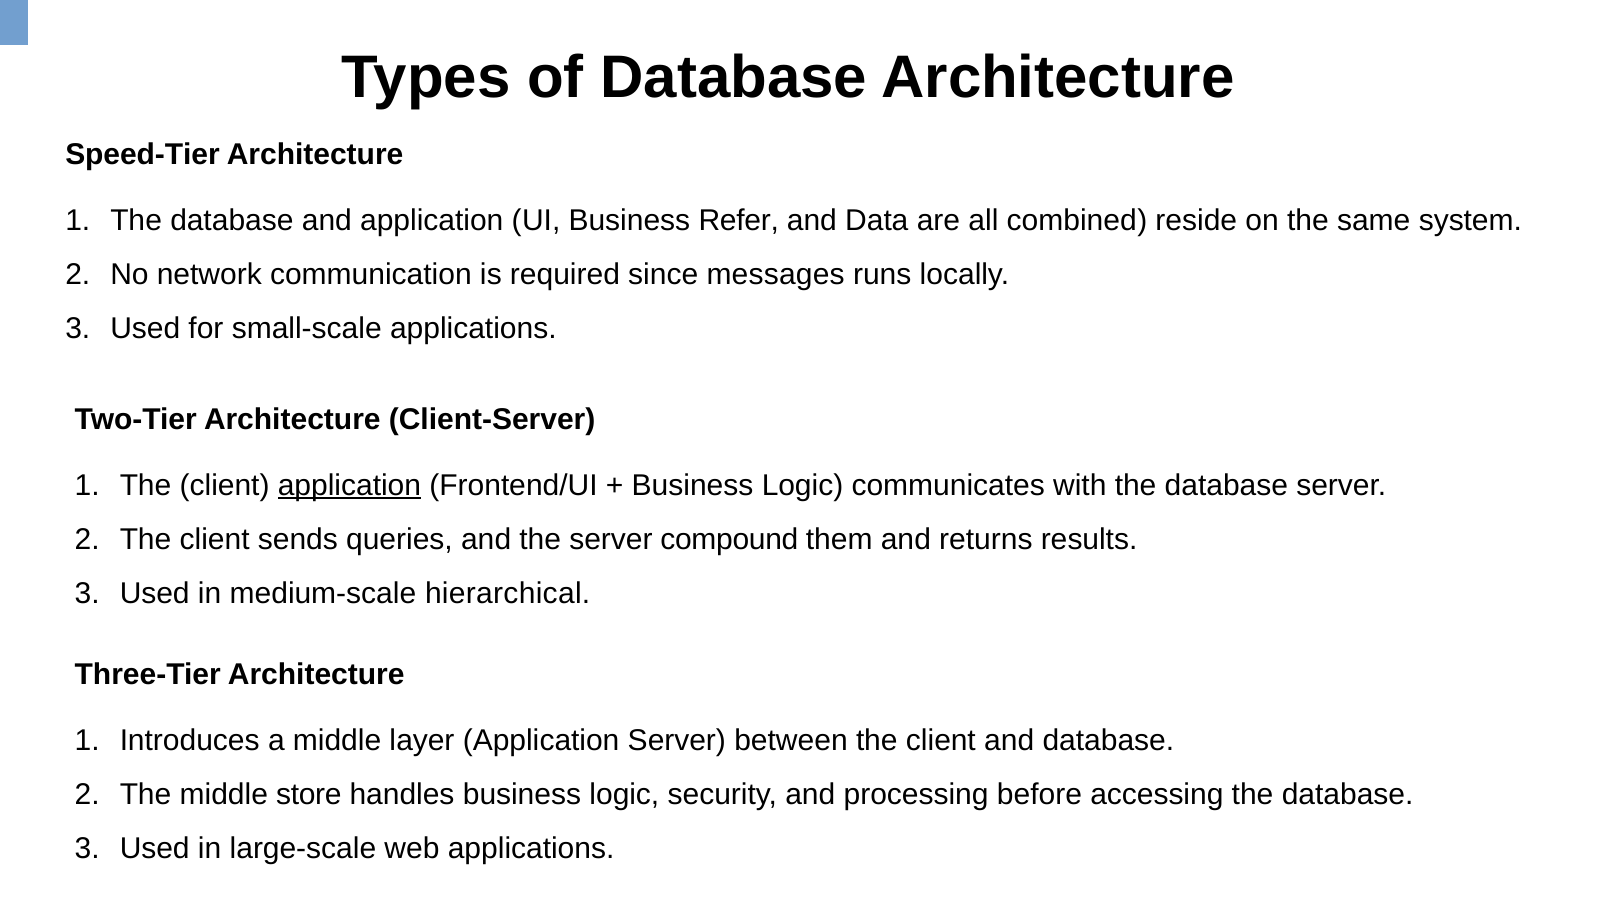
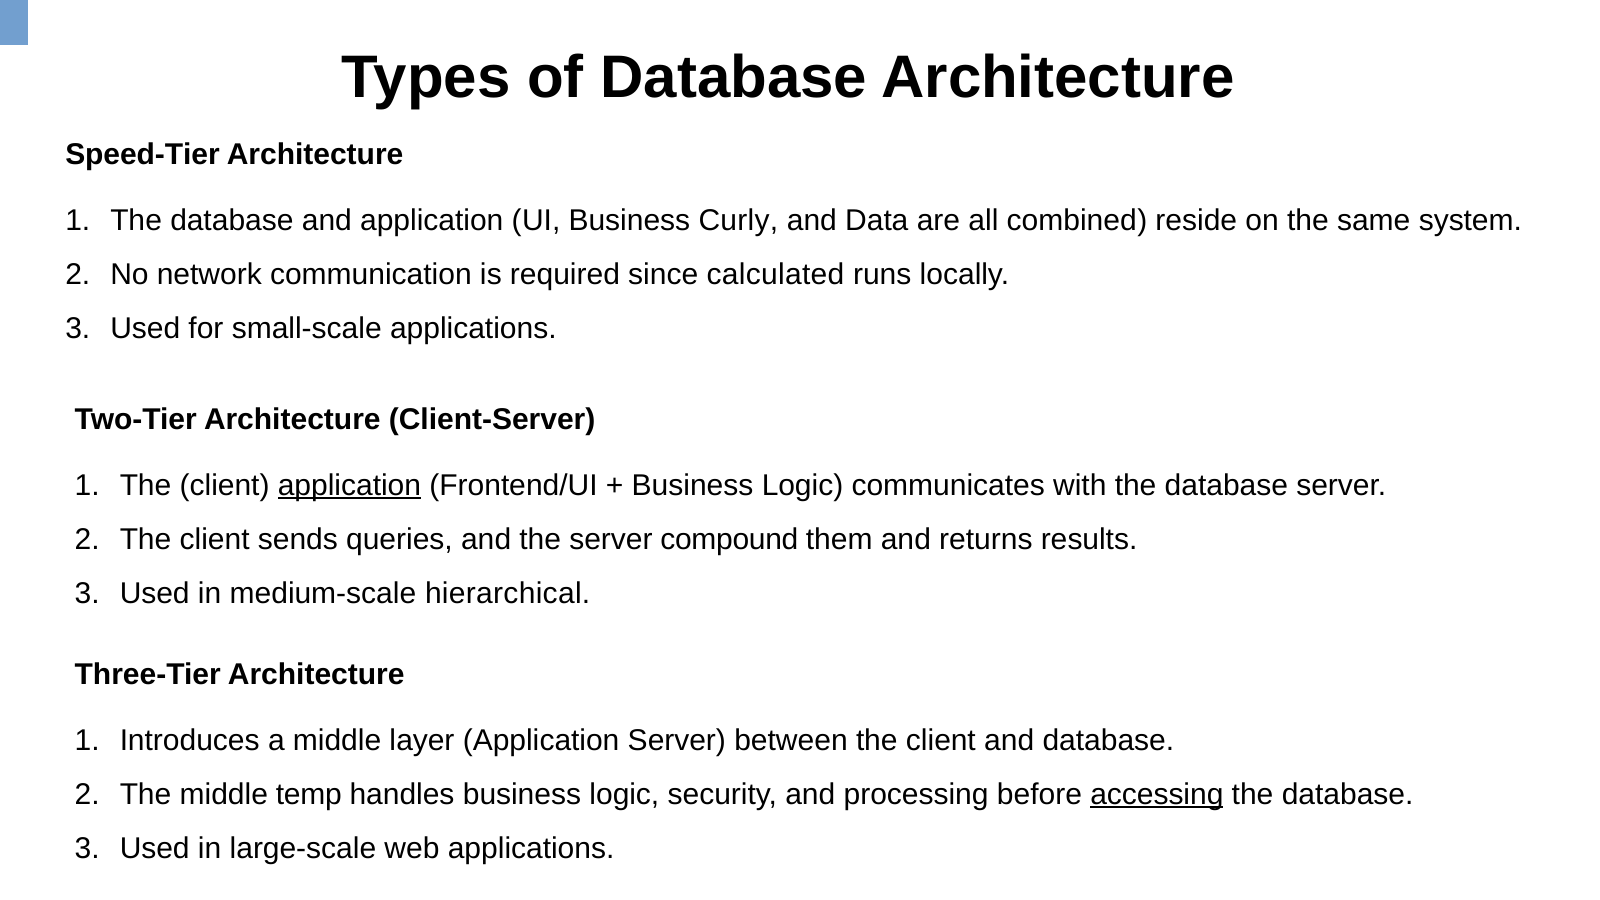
Refer: Refer -> Curly
messages: messages -> calculated
store: store -> temp
accessing underline: none -> present
